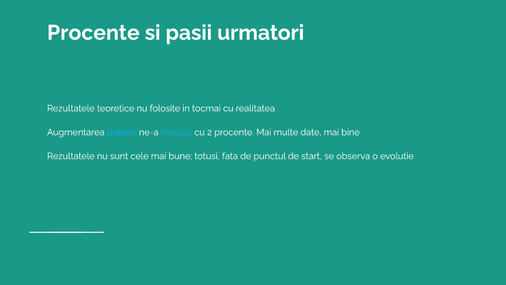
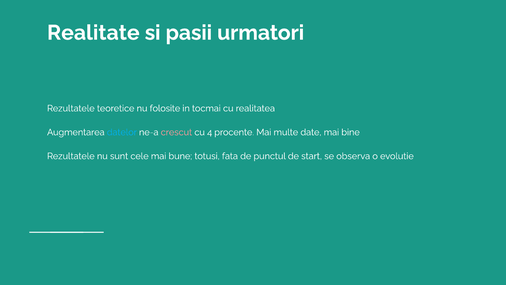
Procente at (93, 33): Procente -> Realitate
crescut colour: light blue -> pink
2: 2 -> 4
